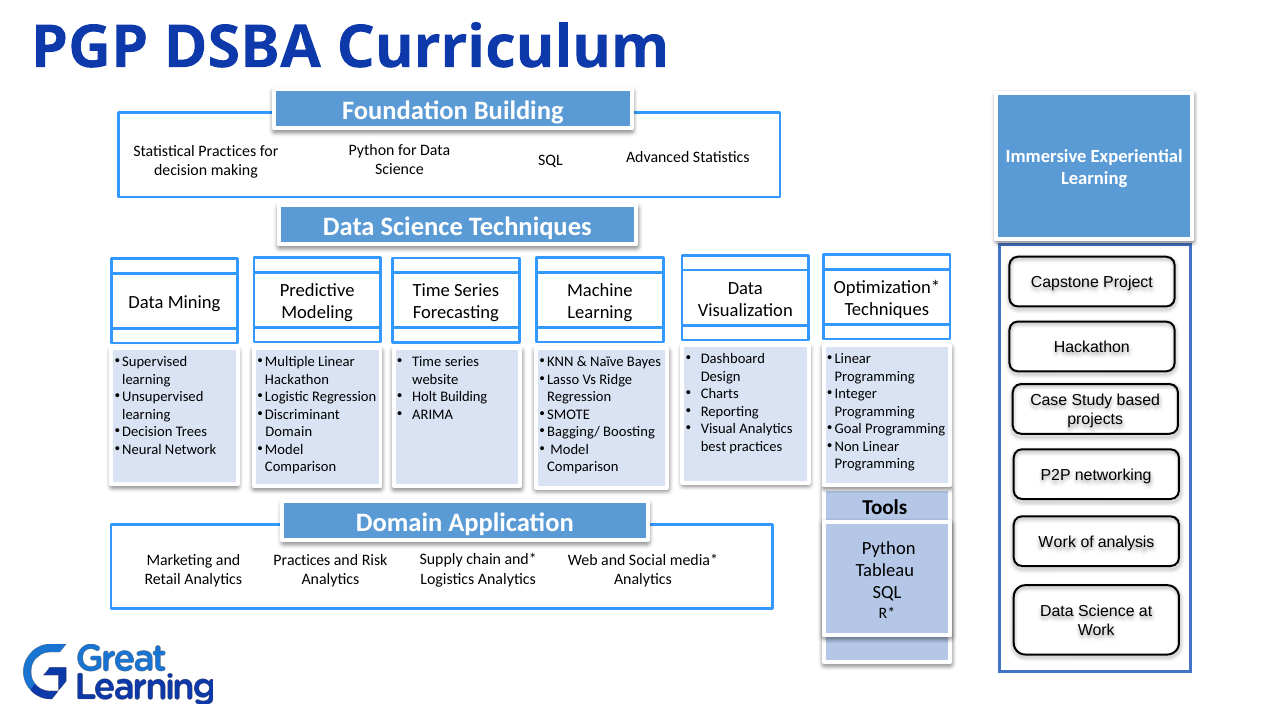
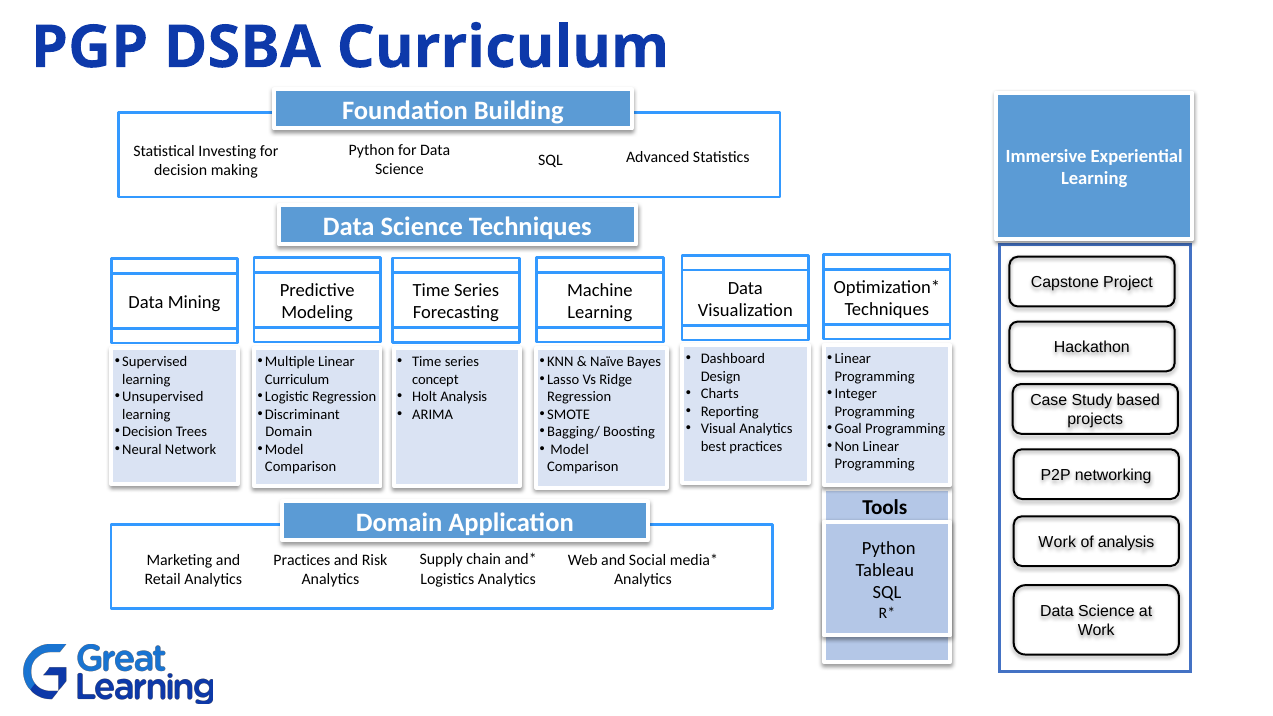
Statistical Practices: Practices -> Investing
Hackathon at (297, 379): Hackathon -> Curriculum
website: website -> concept
Holt Building: Building -> Analysis
